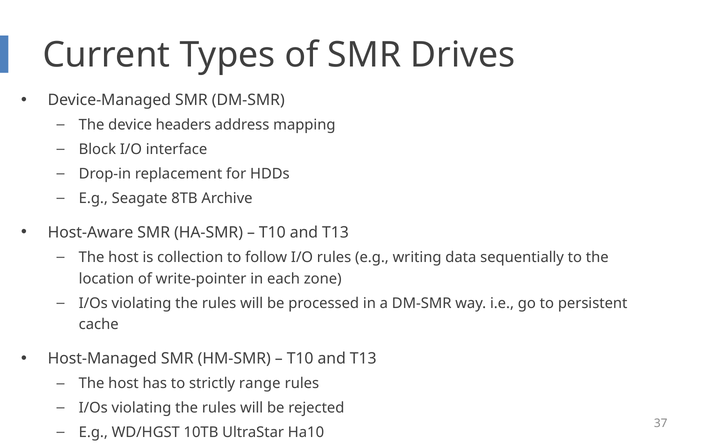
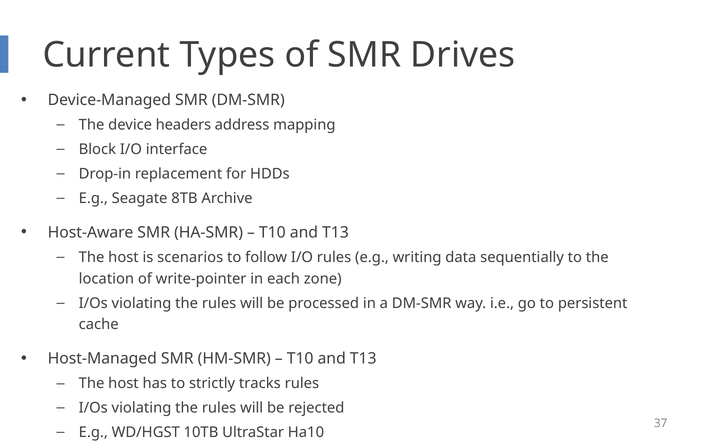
collection: collection -> scenarios
range: range -> tracks
